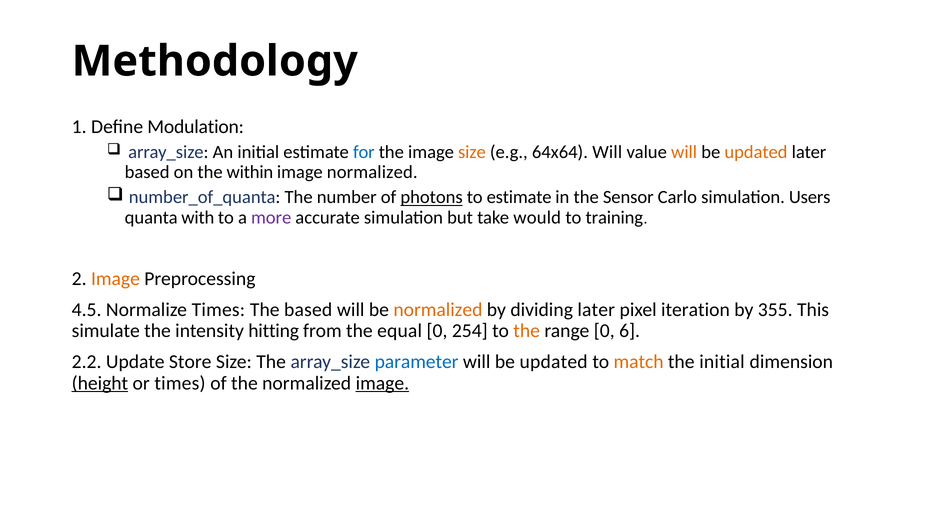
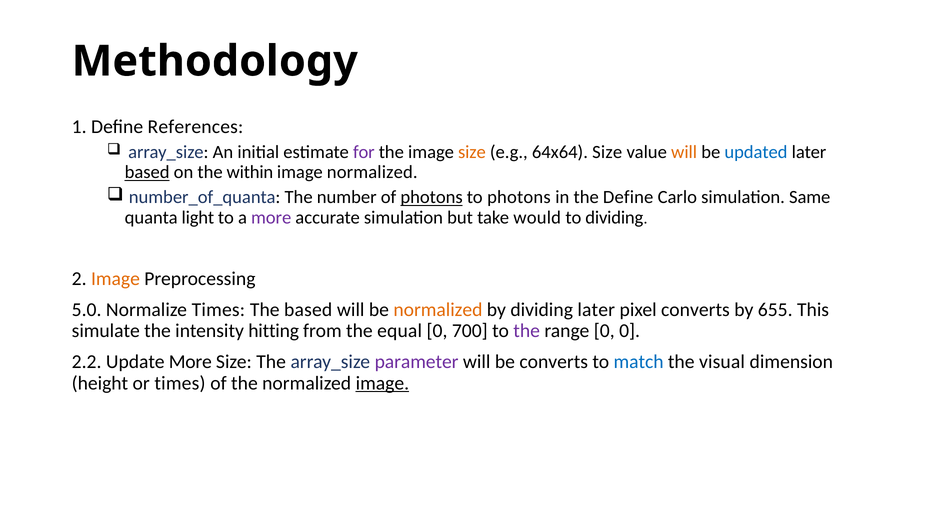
Modulation: Modulation -> References
for colour: blue -> purple
64x64 Will: Will -> Size
updated at (756, 152) colour: orange -> blue
based at (147, 172) underline: none -> present
to estimate: estimate -> photons
the Sensor: Sensor -> Define
Users: Users -> Same
with: with -> light
to training: training -> dividing
4.5: 4.5 -> 5.0
pixel iteration: iteration -> converts
355: 355 -> 655
254: 254 -> 700
the at (527, 331) colour: orange -> purple
0 6: 6 -> 0
Update Store: Store -> More
parameter colour: blue -> purple
updated at (554, 362): updated -> converts
match colour: orange -> blue
the initial: initial -> visual
height underline: present -> none
